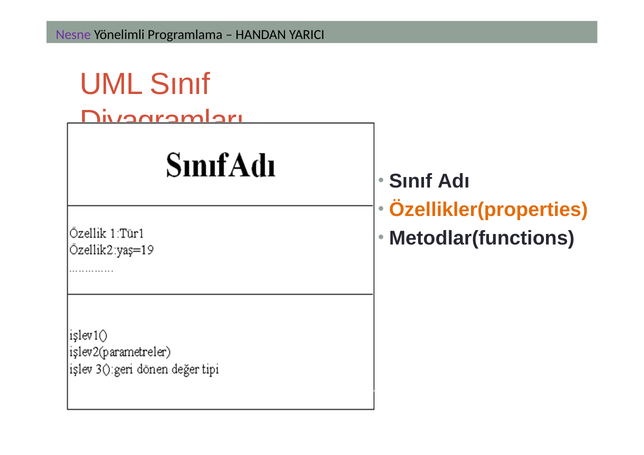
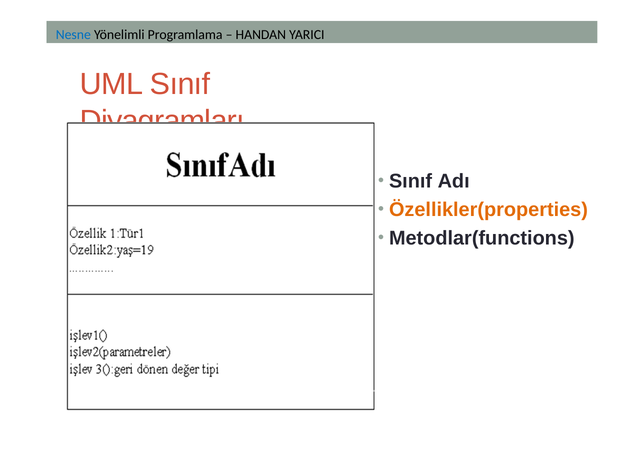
Nesne colour: purple -> blue
